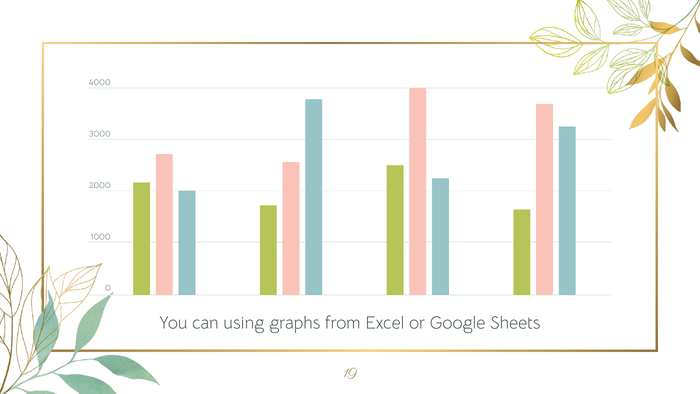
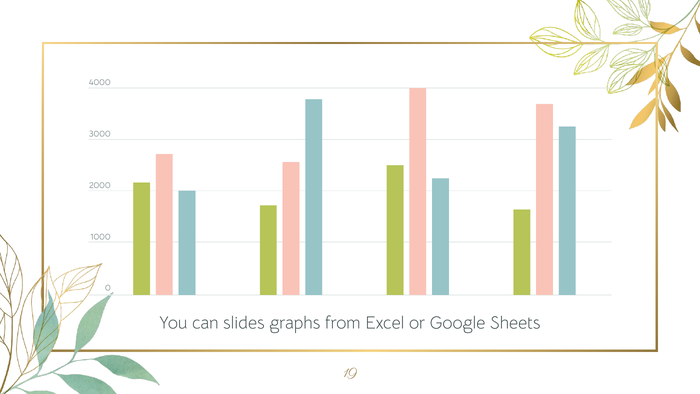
using: using -> slides
